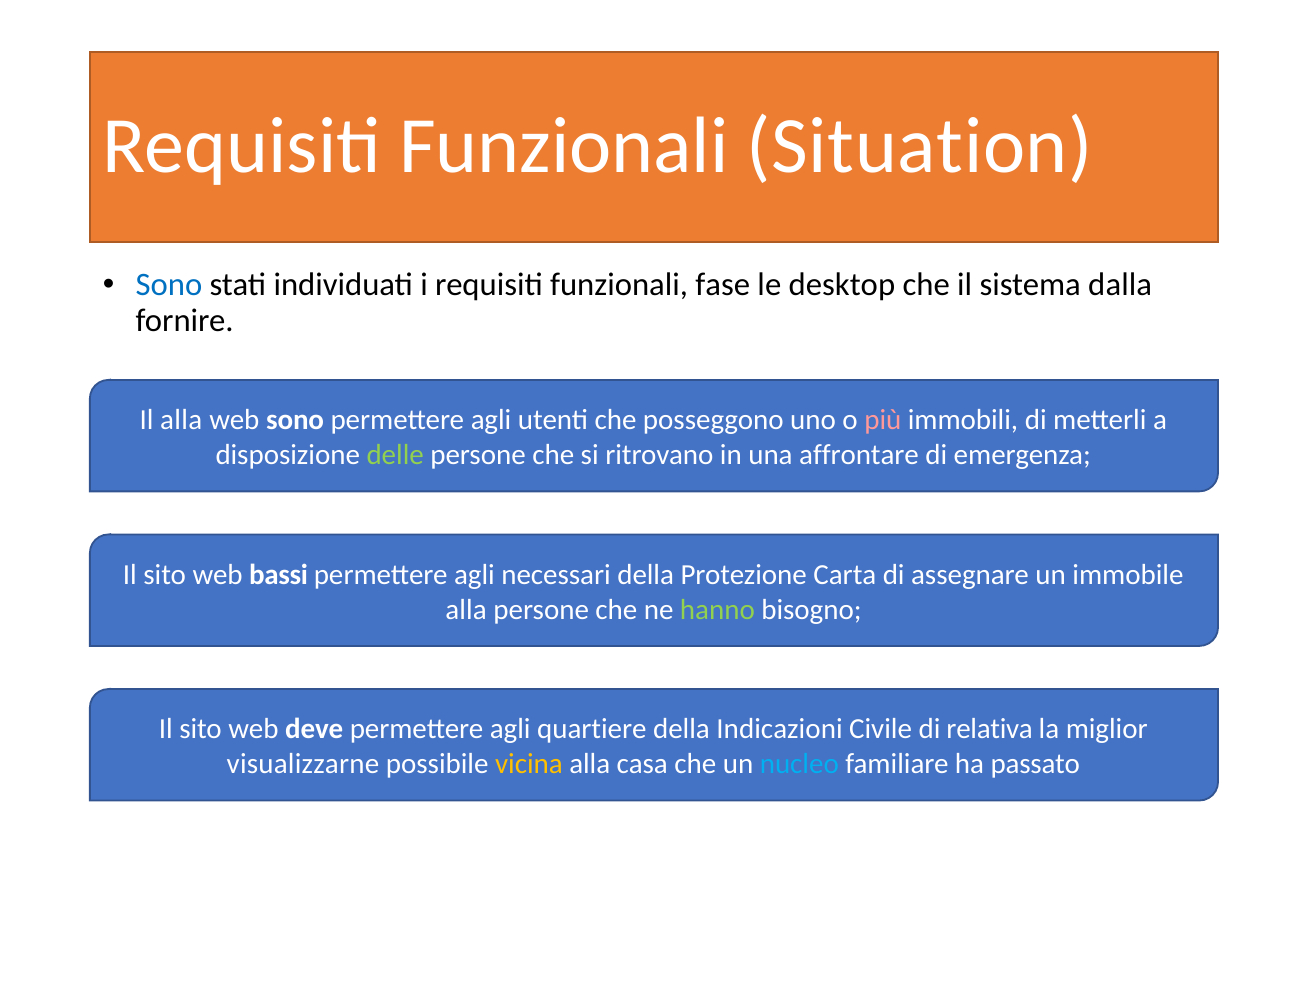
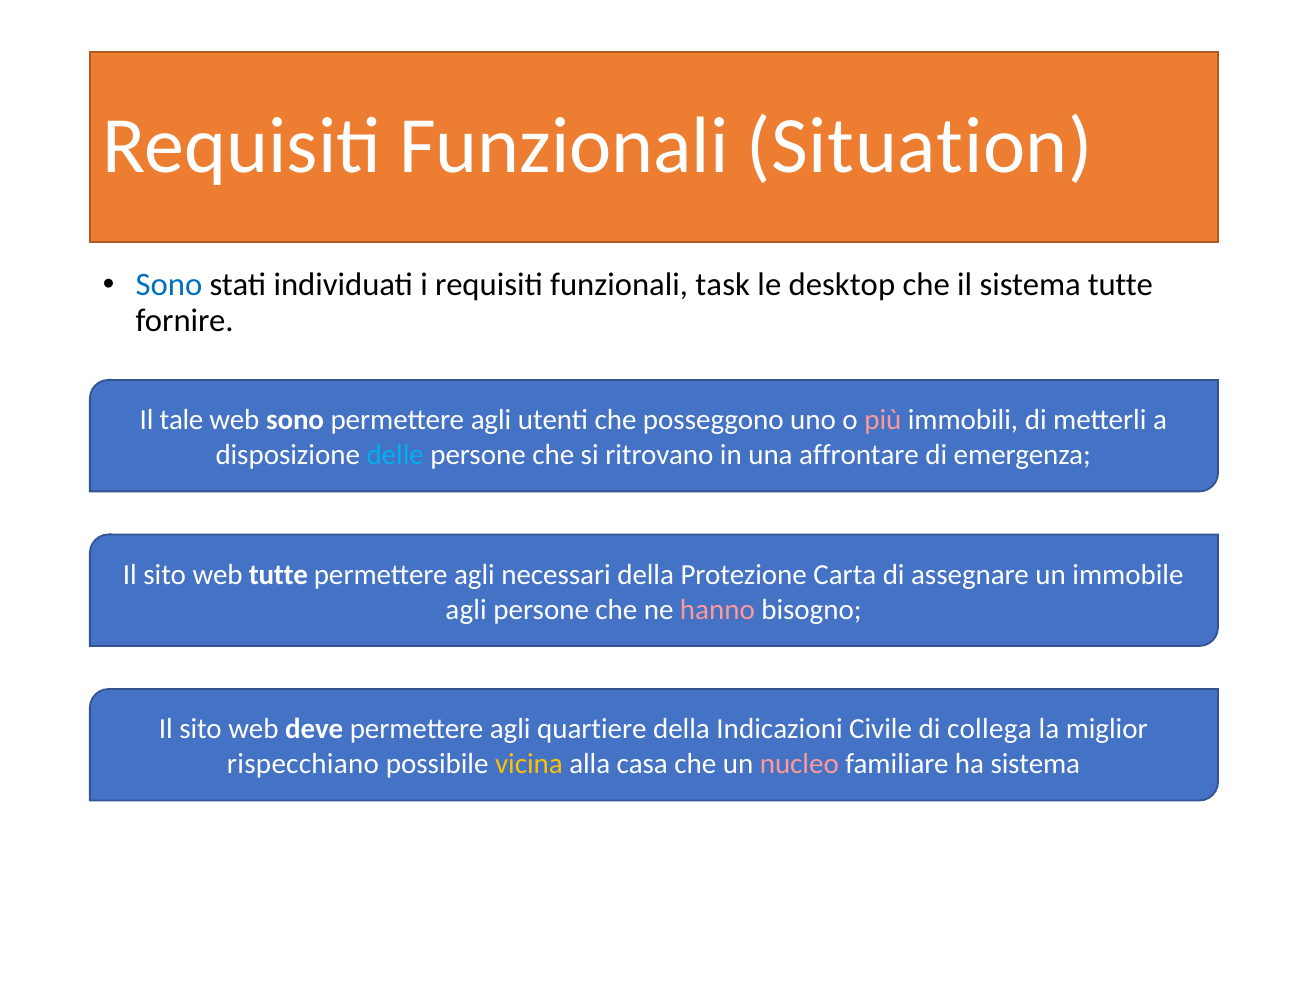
fase: fase -> task
sistema dalla: dalla -> tutte
Il alla: alla -> tale
delle colour: light green -> light blue
web bassi: bassi -> tutte
alla at (466, 610): alla -> agli
hanno colour: light green -> pink
relativa: relativa -> collega
visualizzarne: visualizzarne -> rispecchiano
nucleo colour: light blue -> pink
ha passato: passato -> sistema
